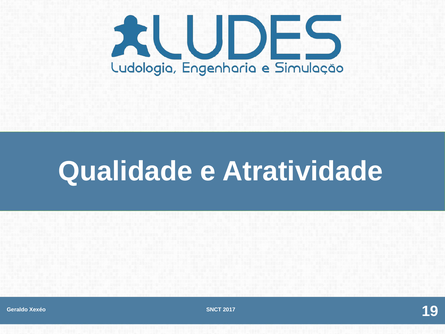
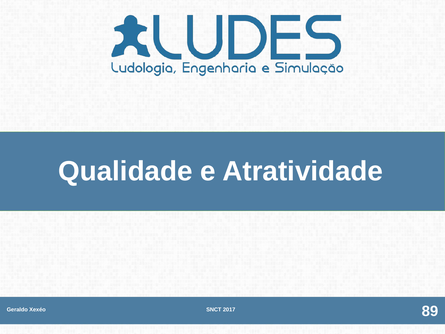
19: 19 -> 89
